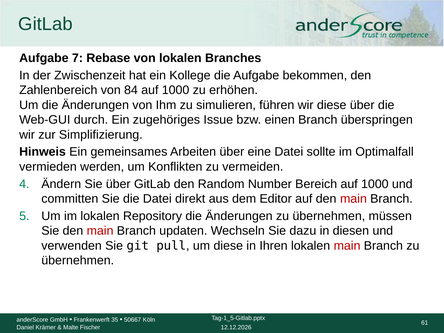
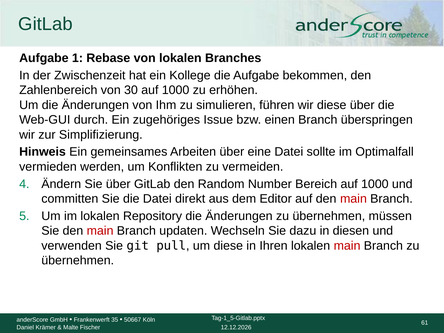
7: 7 -> 1
84: 84 -> 30
